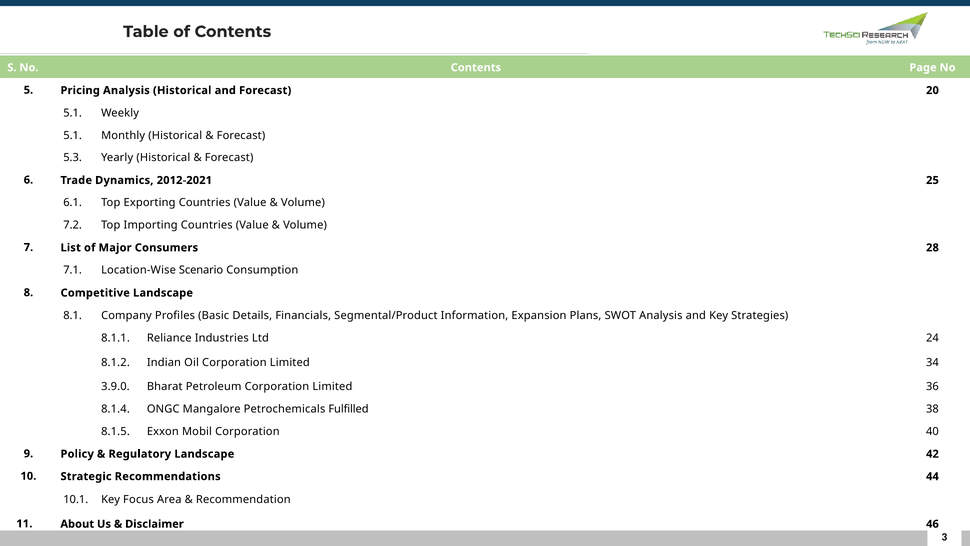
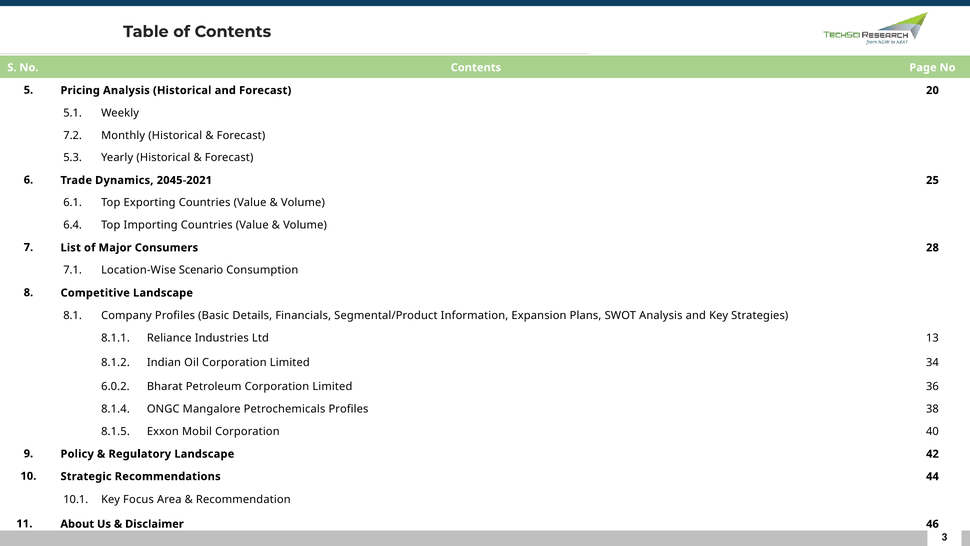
5.1 at (73, 135): 5.1 -> 7.2
2012-2021: 2012-2021 -> 2045-2021
7.2: 7.2 -> 6.4
24: 24 -> 13
3.9.0: 3.9.0 -> 6.0.2
Petrochemicals Fulfilled: Fulfilled -> Profiles
